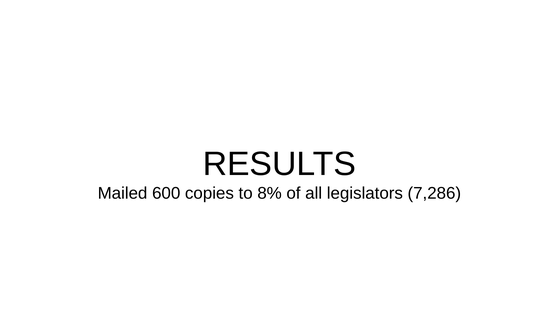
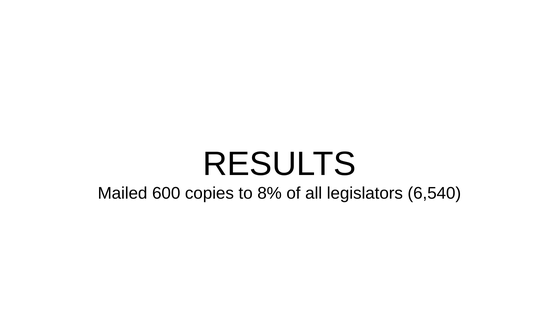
7,286: 7,286 -> 6,540
